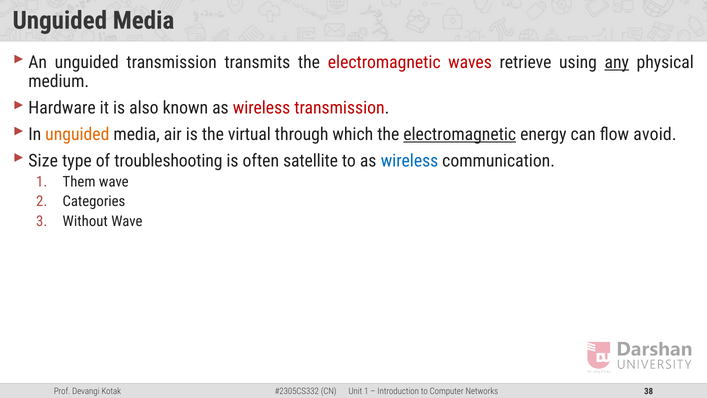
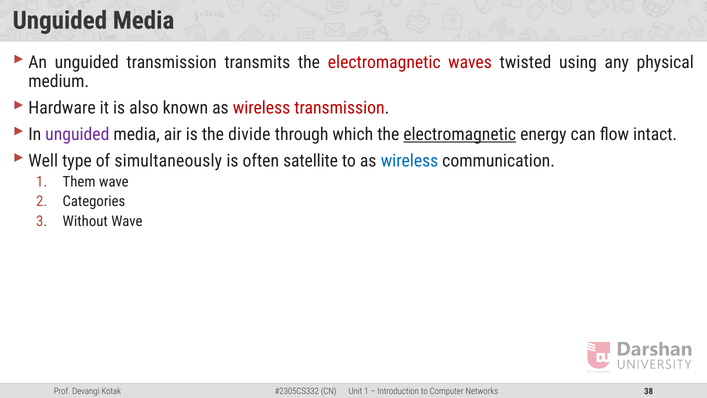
retrieve: retrieve -> twisted
any underline: present -> none
unguided at (77, 134) colour: orange -> purple
virtual: virtual -> divide
avoid: avoid -> intact
Size: Size -> Well
troubleshooting: troubleshooting -> simultaneously
